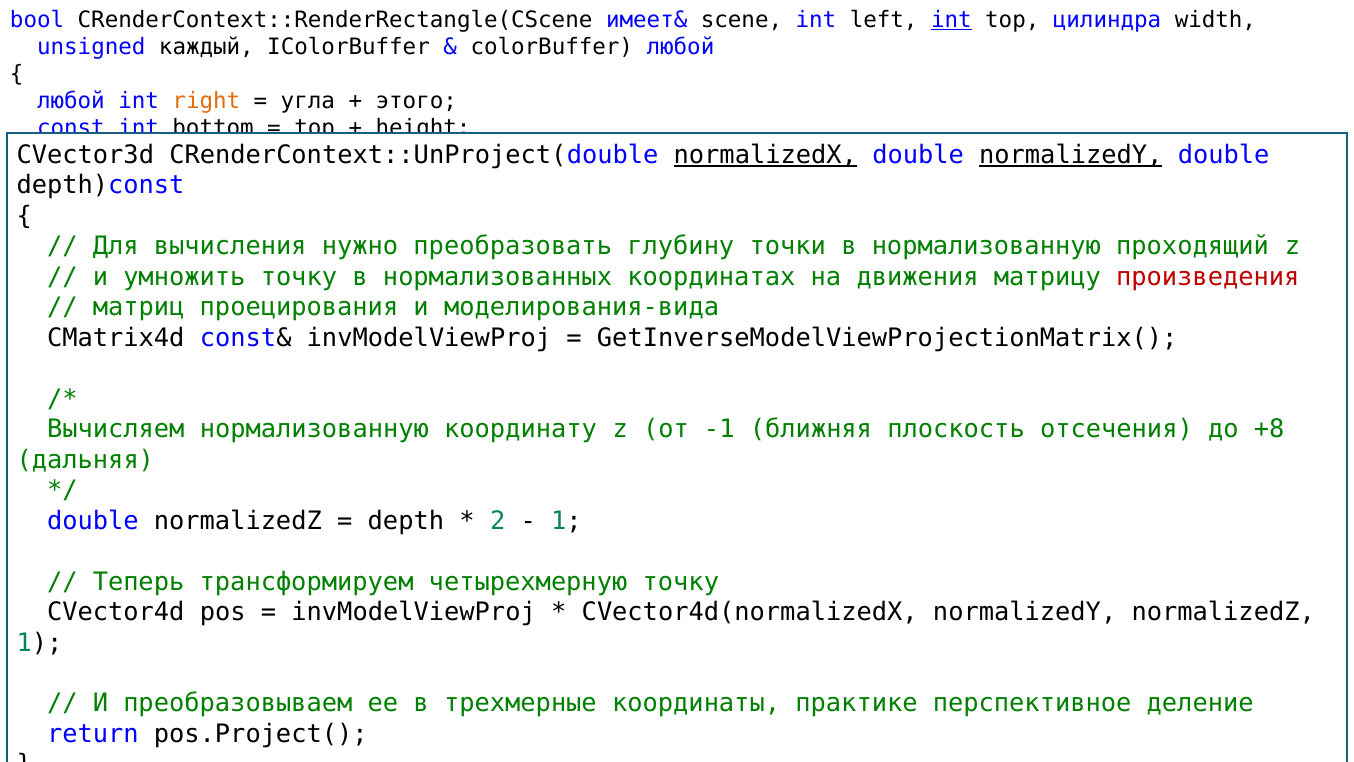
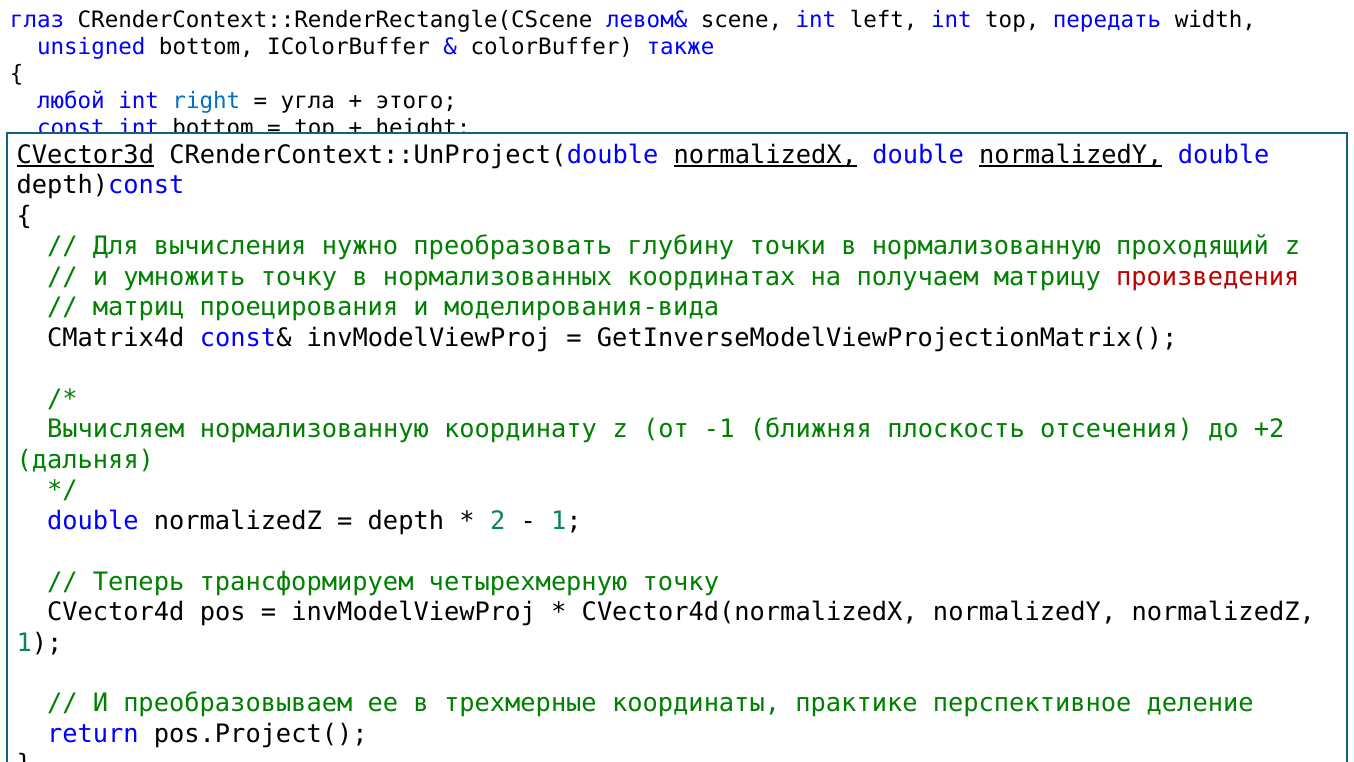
bool: bool -> глаз
имеет&: имеет& -> левом&
int at (951, 20) underline: present -> none
цилиндра: цилиндра -> передать
unsigned каждый: каждый -> bottom
colorBuffer любой: любой -> также
right colour: orange -> blue
CVector3d at (85, 155) underline: none -> present
движения: движения -> получаем
+8: +8 -> +2
